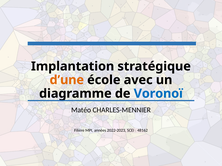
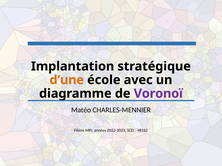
Voronoï colour: blue -> purple
